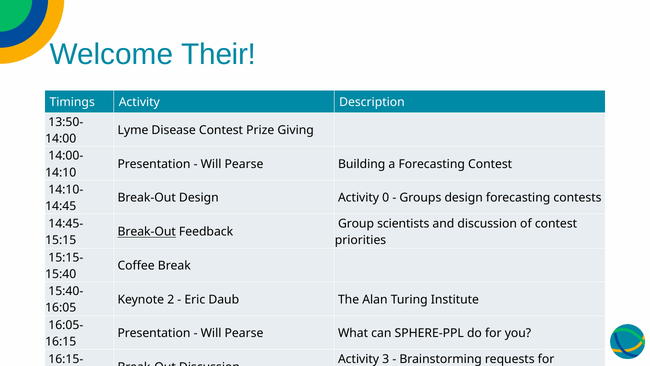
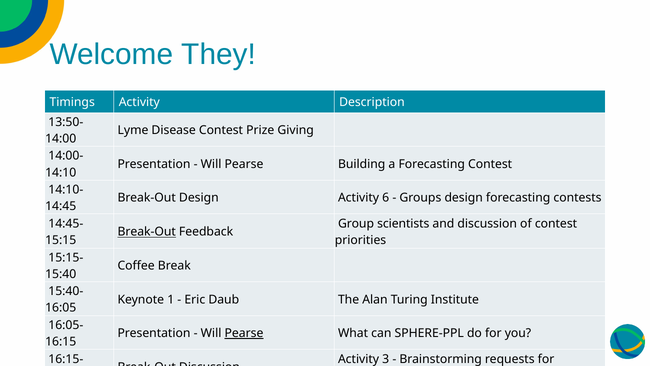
Their: Their -> They
0: 0 -> 6
2: 2 -> 1
Pearse at (244, 333) underline: none -> present
